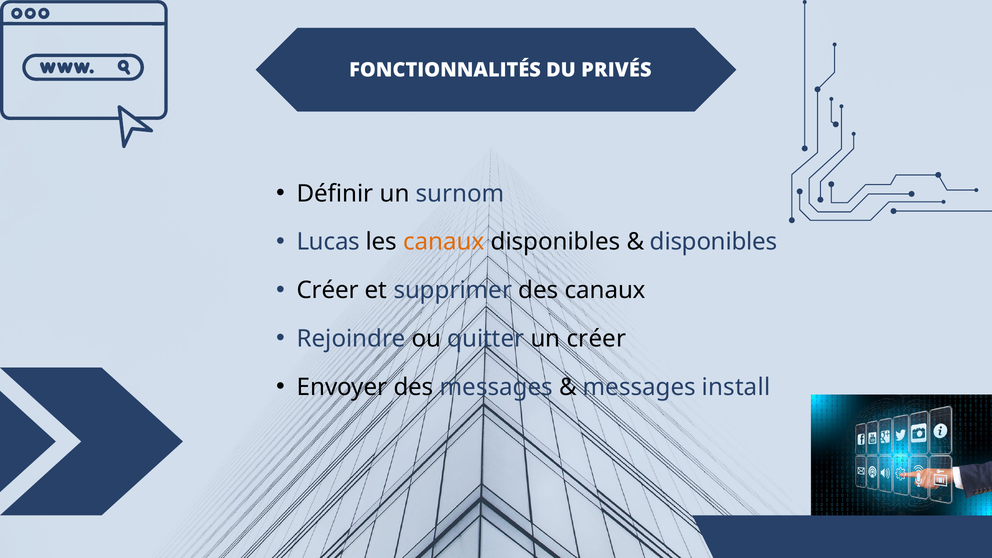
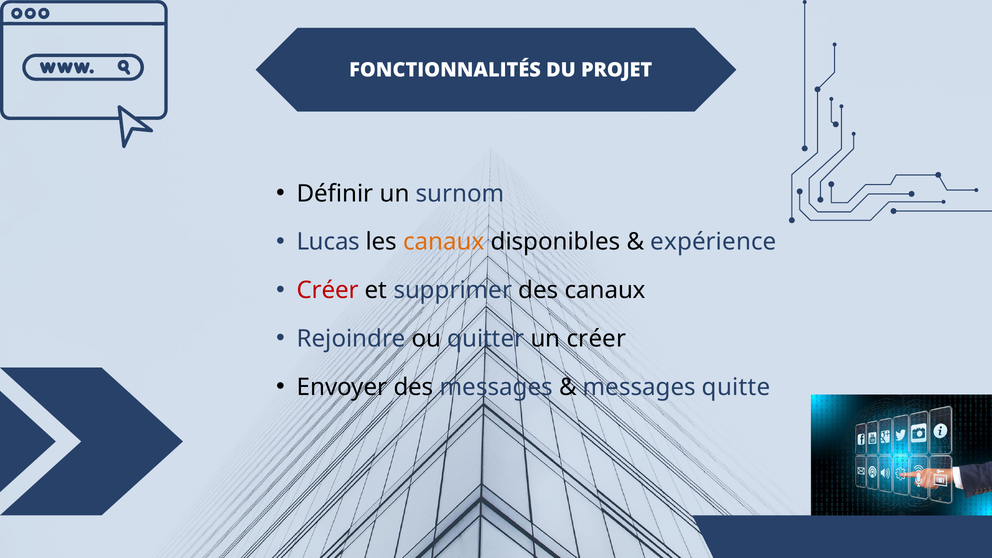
PRIVÉS: PRIVÉS -> PROJET
disponibles at (714, 242): disponibles -> expérience
Créer at (328, 290) colour: black -> red
install: install -> quitte
